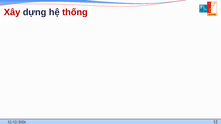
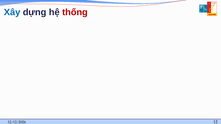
Xây colour: red -> blue
